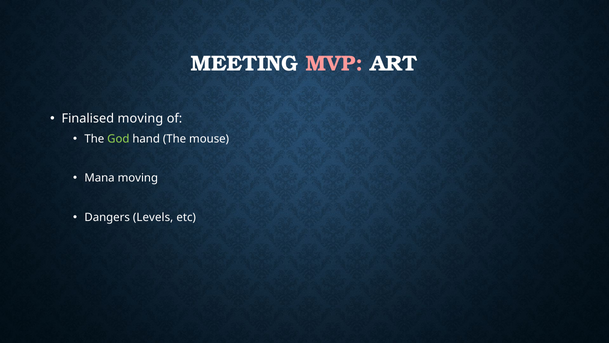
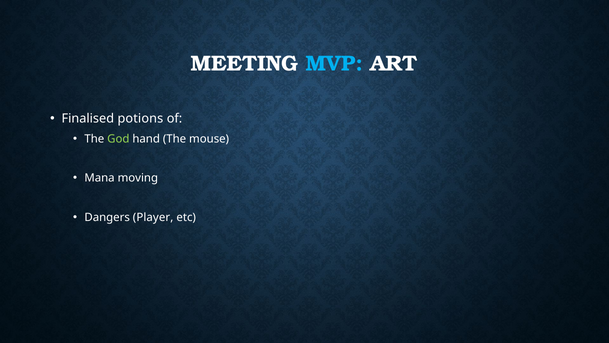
MVP colour: pink -> light blue
Finalised moving: moving -> potions
Levels: Levels -> Player
